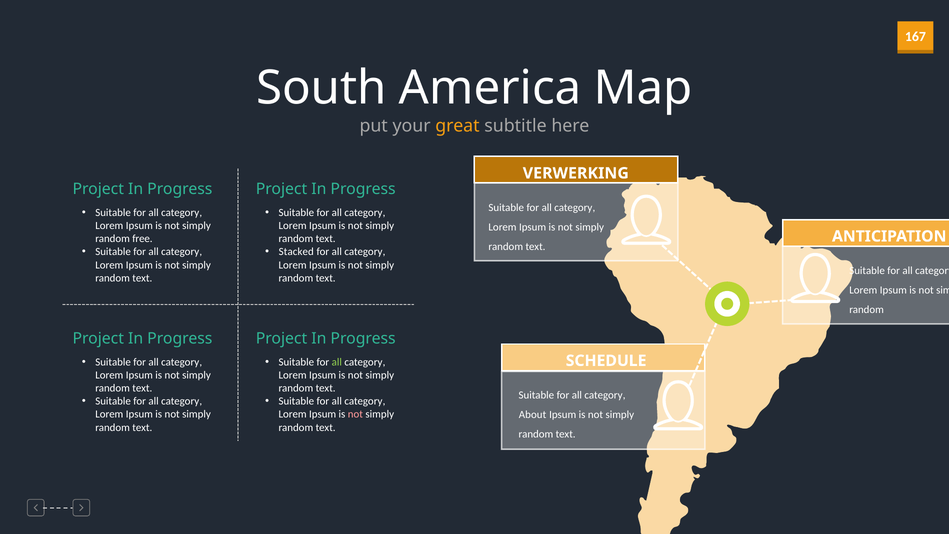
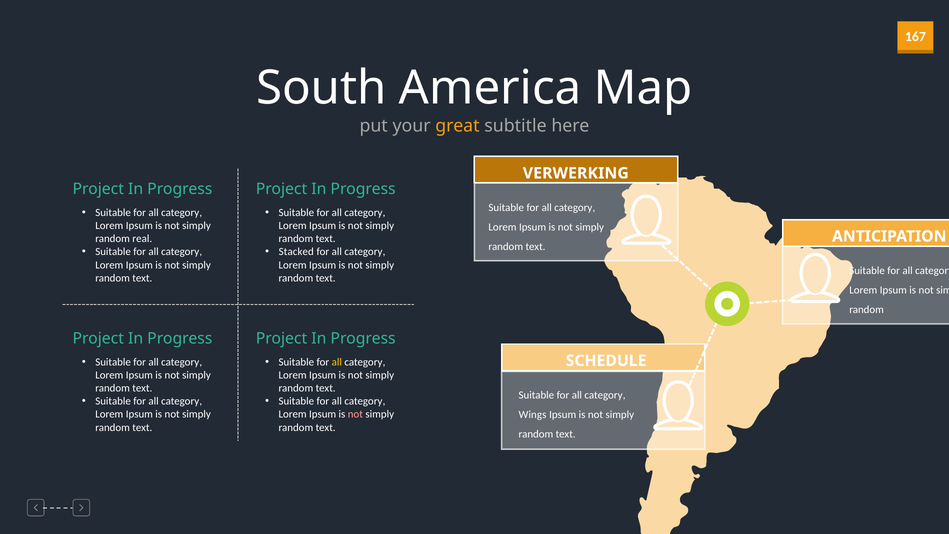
free: free -> real
all at (337, 362) colour: light green -> yellow
About: About -> Wings
